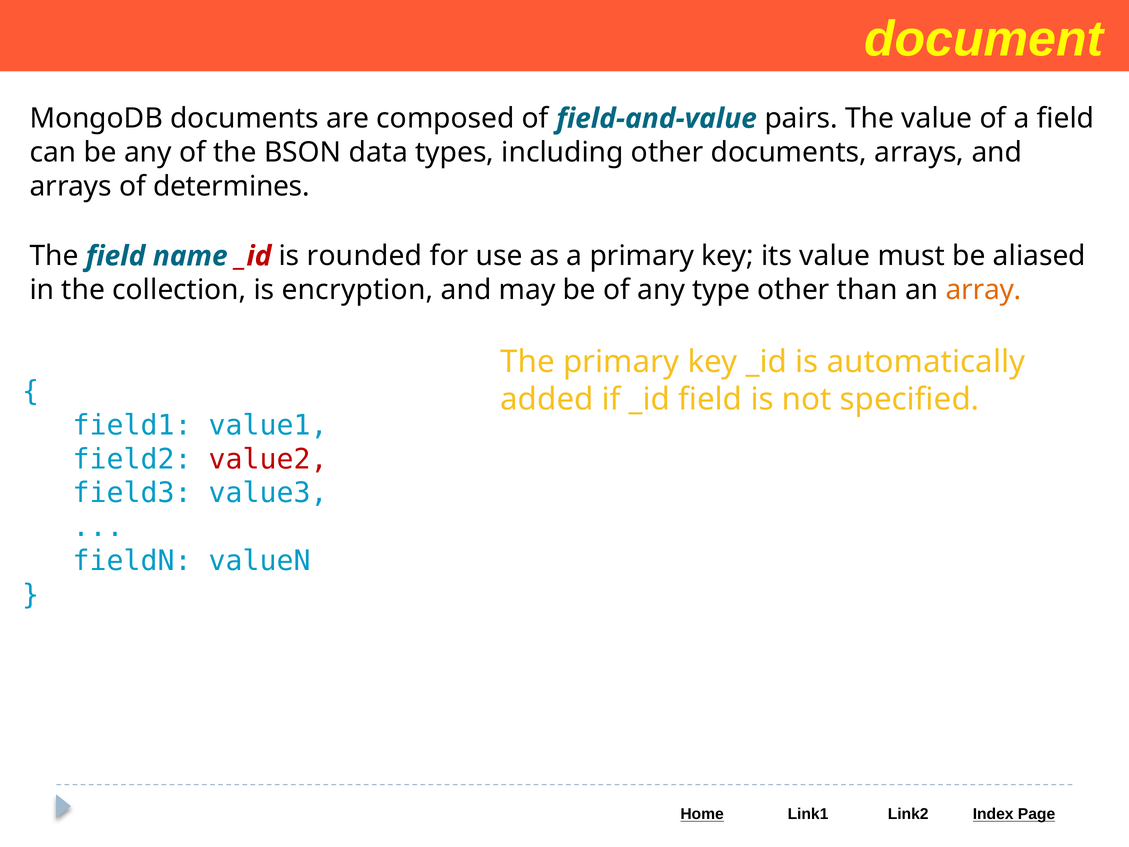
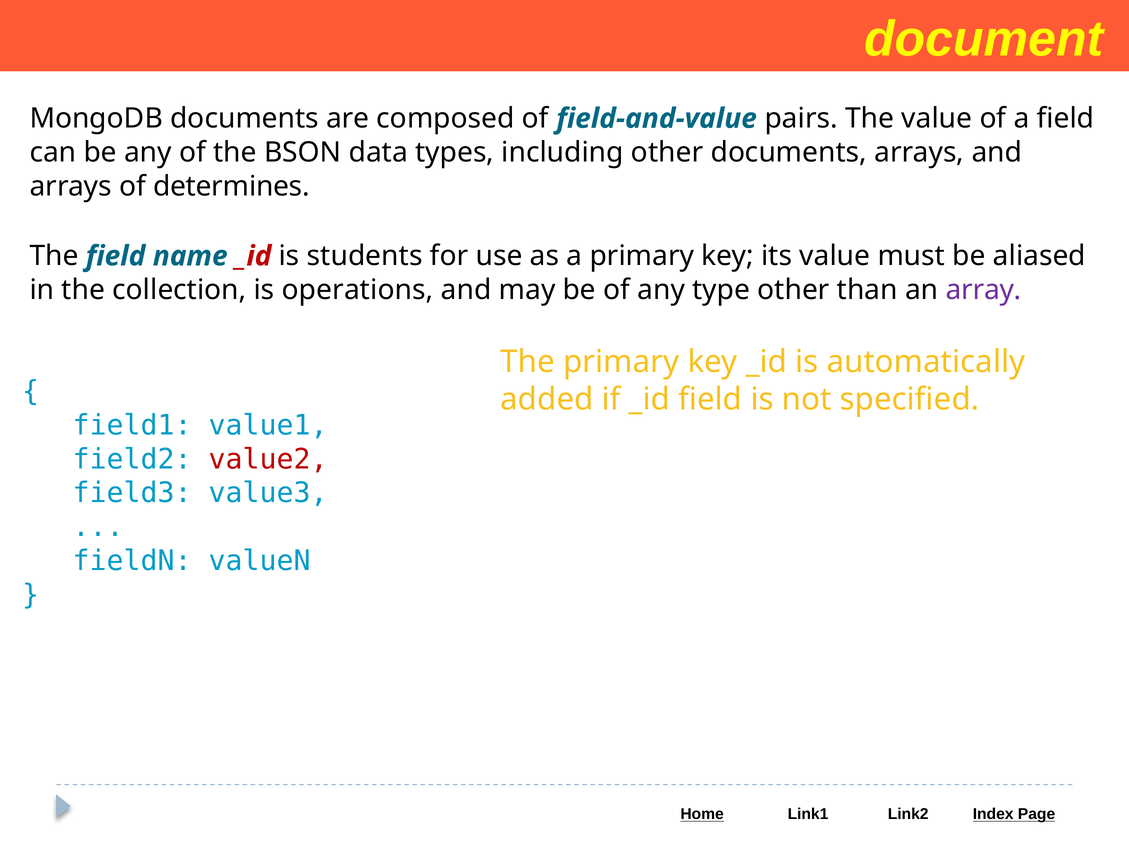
rounded: rounded -> students
encryption: encryption -> operations
array colour: orange -> purple
